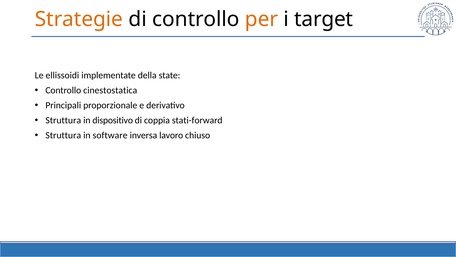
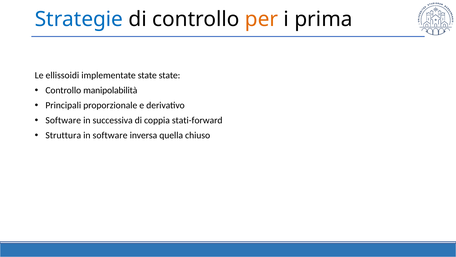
Strategie colour: orange -> blue
target: target -> prima
implementate della: della -> state
cinestostatica: cinestostatica -> manipolabilità
Struttura at (63, 120): Struttura -> Software
dispositivo: dispositivo -> successiva
lavoro: lavoro -> quella
